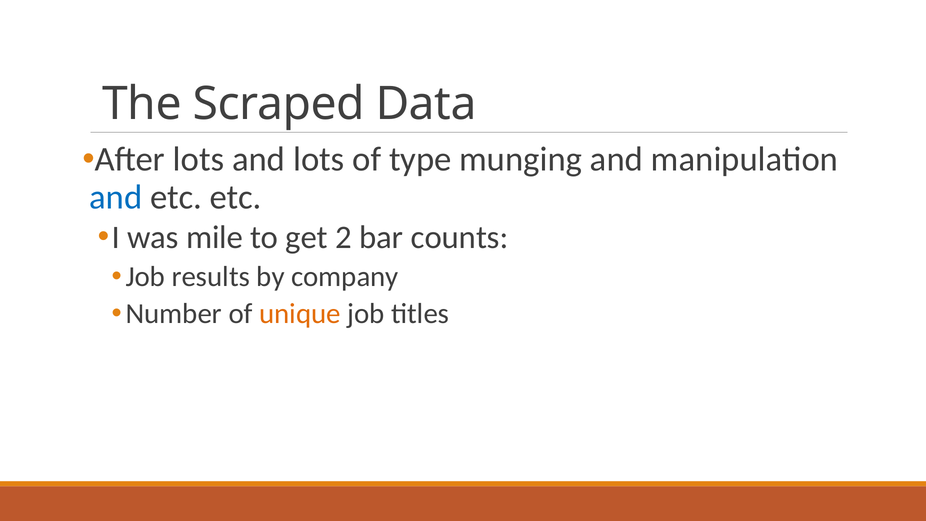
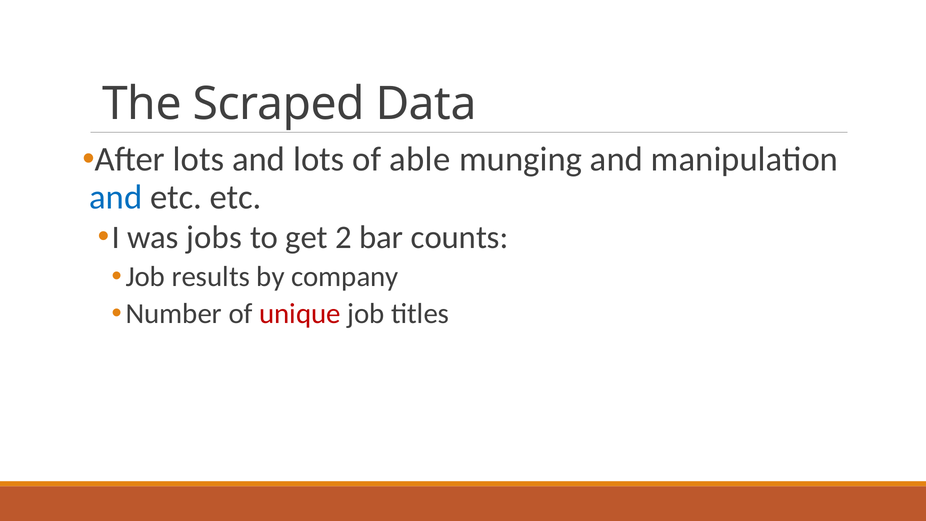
type: type -> able
mile: mile -> jobs
unique colour: orange -> red
